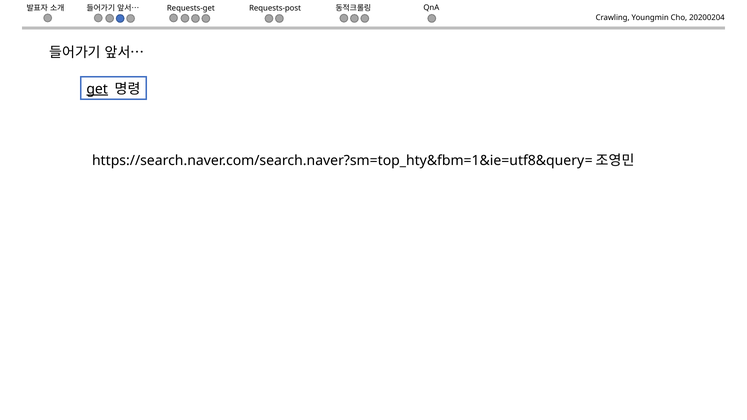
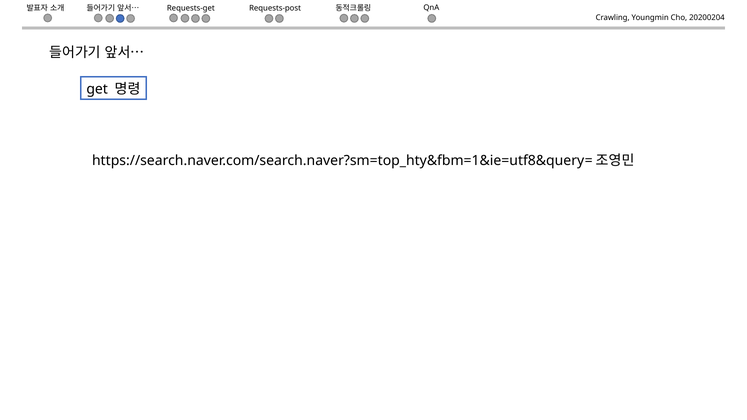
get underline: present -> none
